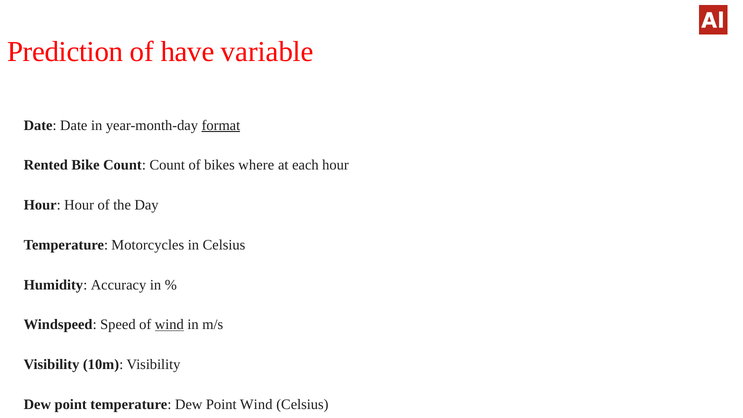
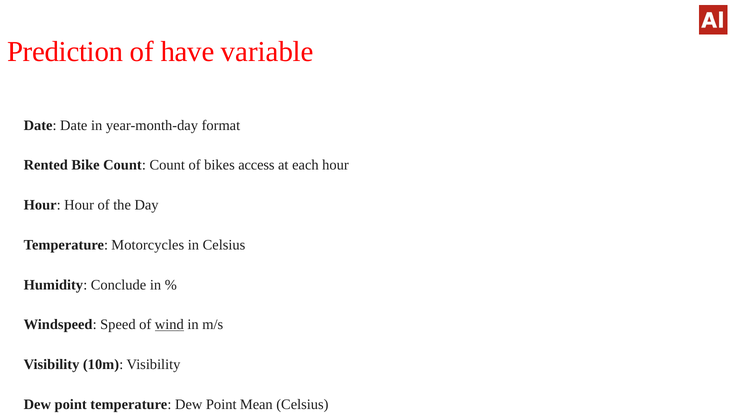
format underline: present -> none
where: where -> access
Accuracy: Accuracy -> Conclude
Point Wind: Wind -> Mean
